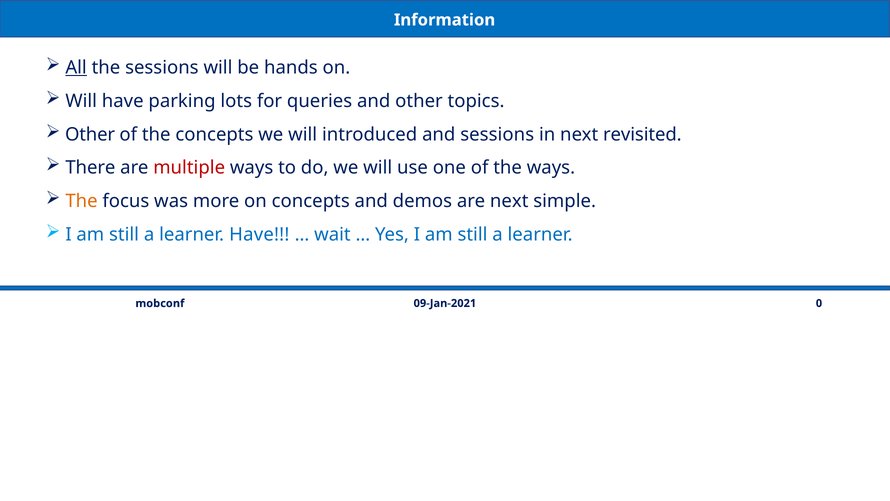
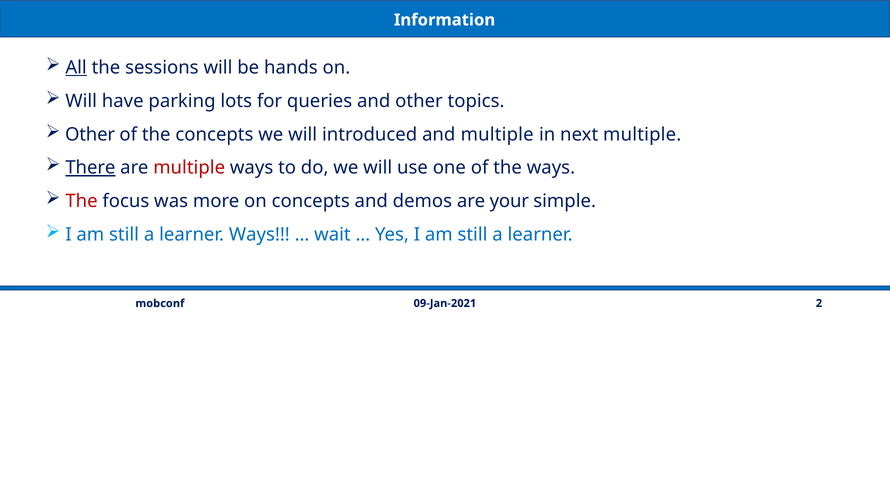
and sessions: sessions -> multiple
next revisited: revisited -> multiple
There underline: none -> present
The at (82, 201) colour: orange -> red
are next: next -> your
learner Have: Have -> Ways
0: 0 -> 2
